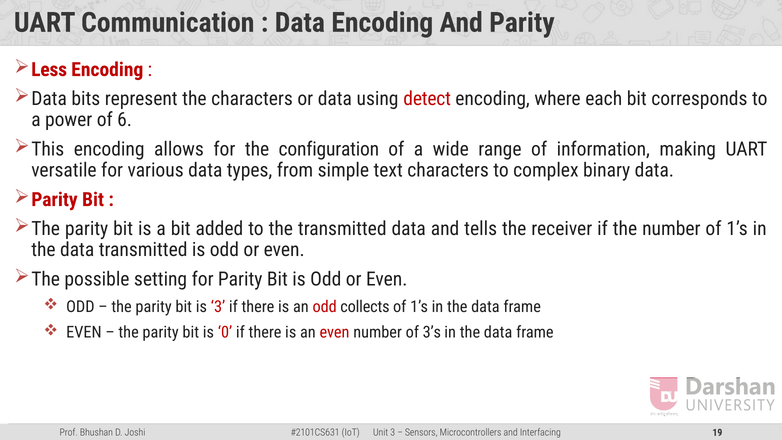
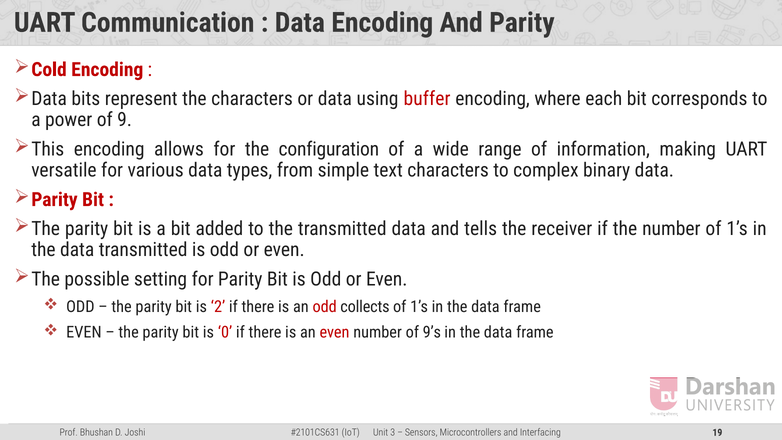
Less: Less -> Cold
detect: detect -> buffer
6: 6 -> 9
is 3: 3 -> 2
3’s: 3’s -> 9’s
